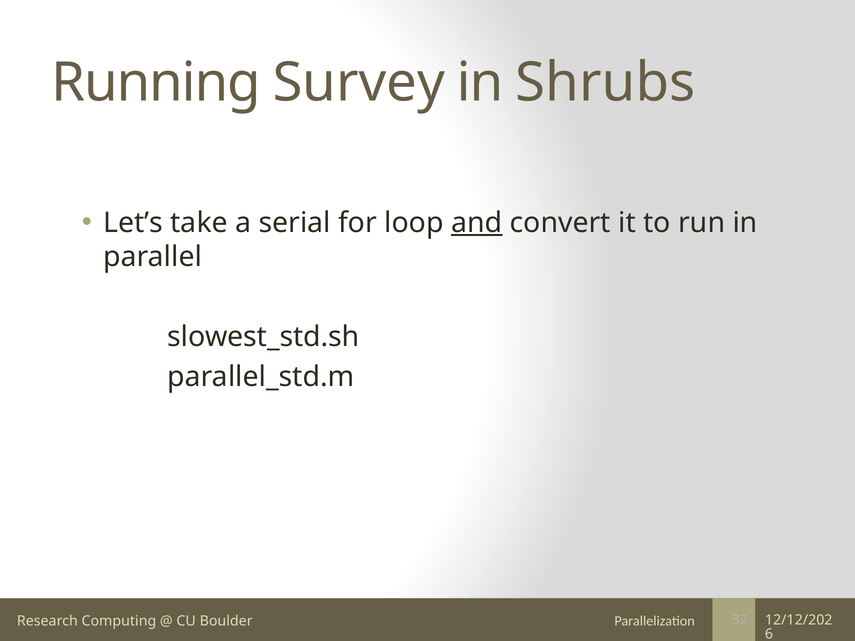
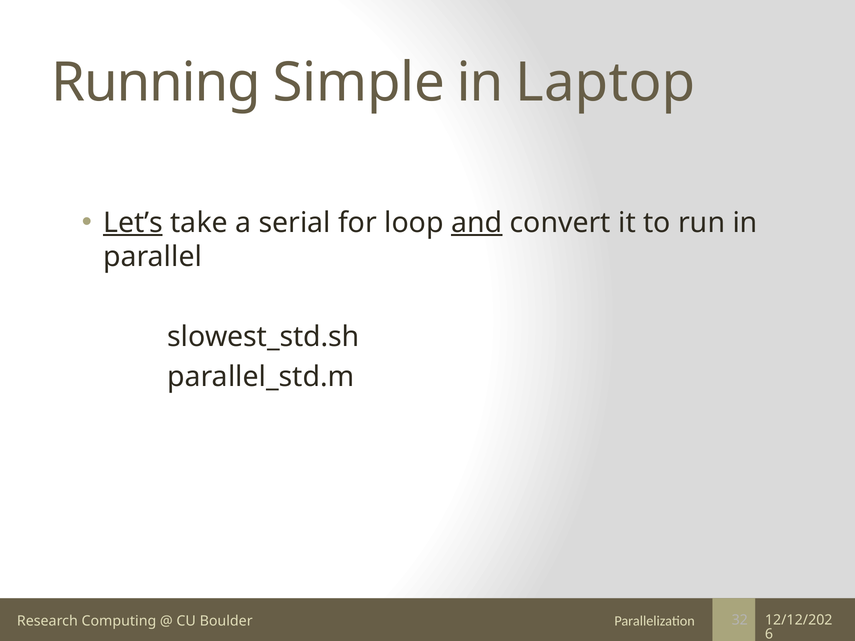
Survey: Survey -> Simple
Shrubs: Shrubs -> Laptop
Let’s underline: none -> present
